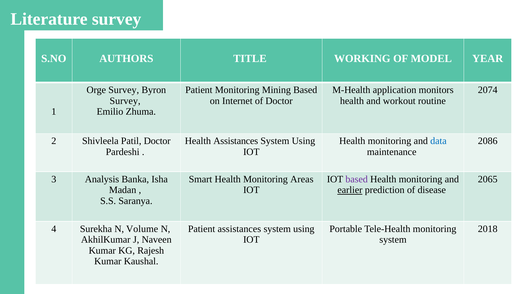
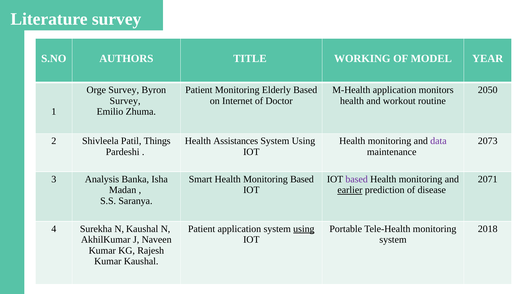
Mining: Mining -> Elderly
2074: 2074 -> 2050
Patil Doctor: Doctor -> Things
data colour: blue -> purple
2086: 2086 -> 2073
Monitoring Areas: Areas -> Based
2065: 2065 -> 2071
N Volume: Volume -> Kaushal
Patient assistances: assistances -> application
using at (304, 229) underline: none -> present
